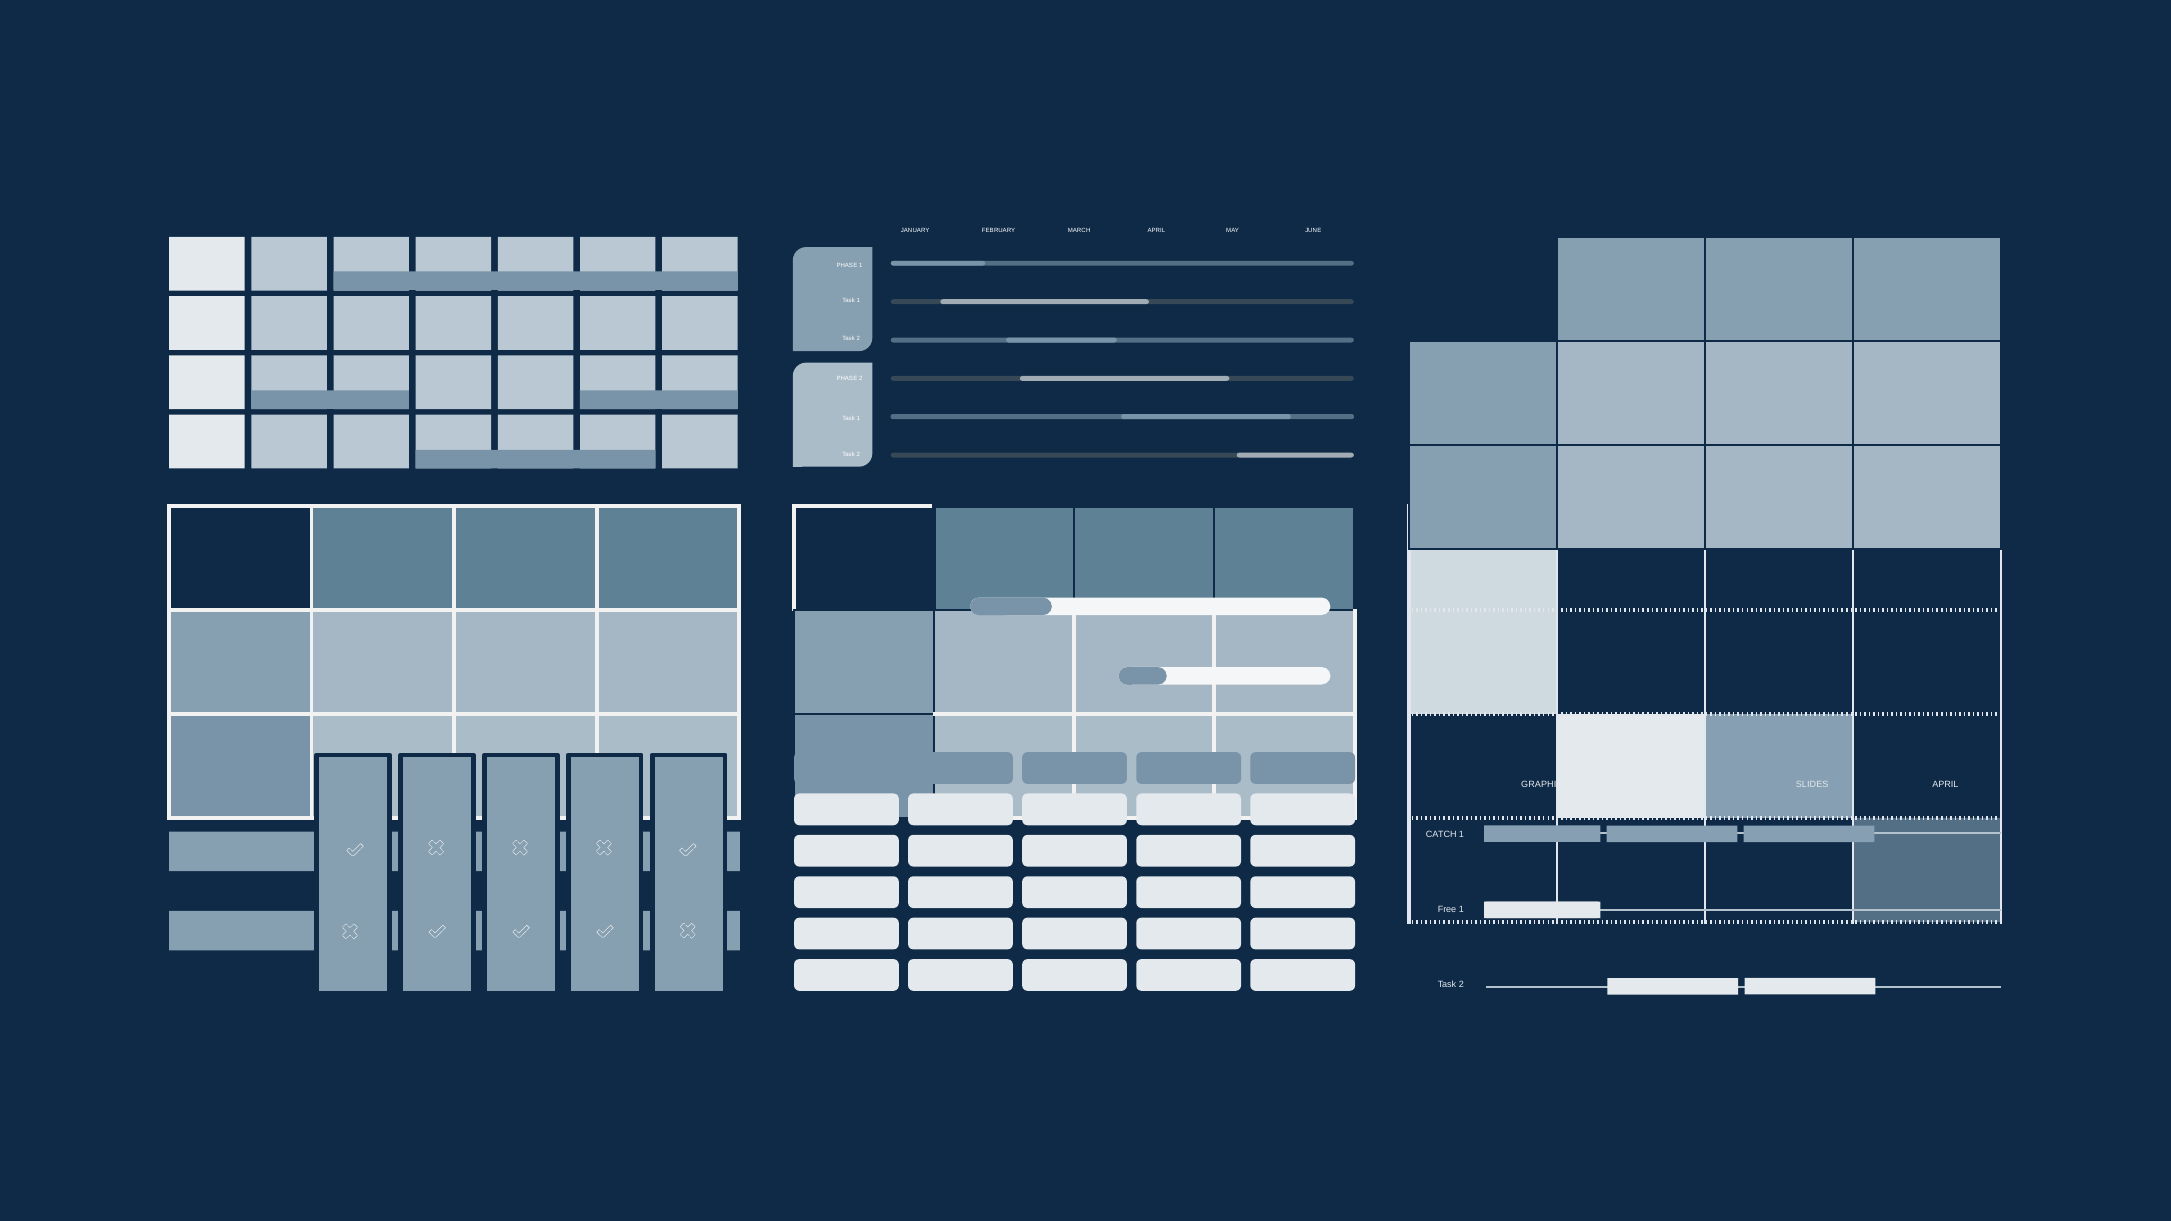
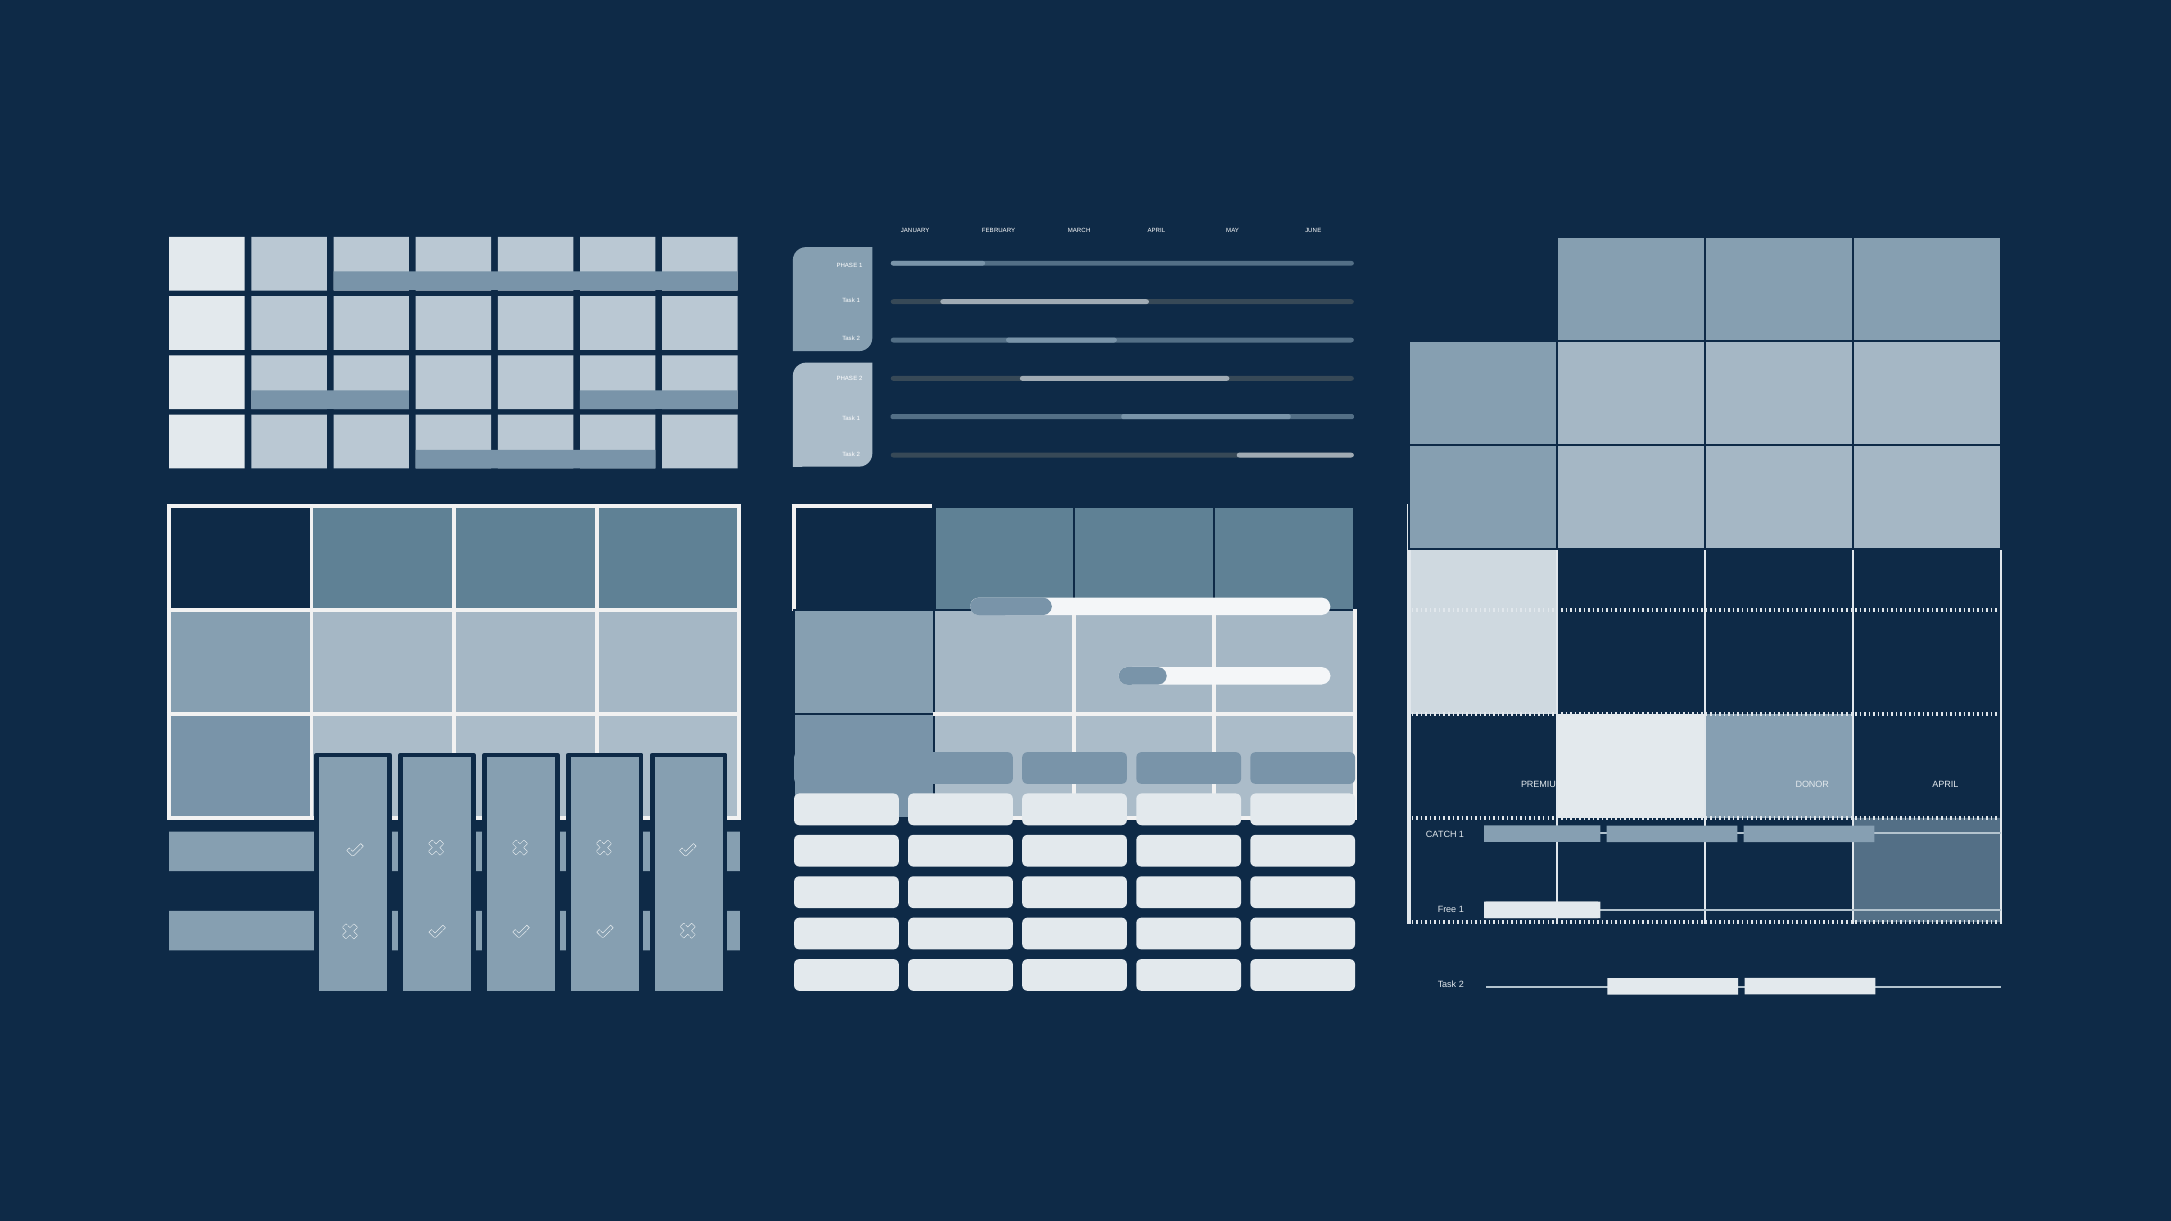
GRAPHIC: GRAPHIC -> PREMIUM
SLIDES: SLIDES -> DONOR
